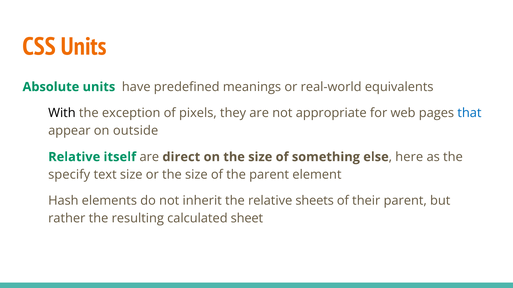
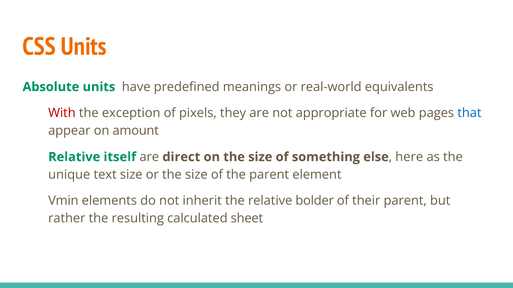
With colour: black -> red
outside: outside -> amount
specify: specify -> unique
Hash: Hash -> Vmin
sheets: sheets -> bolder
